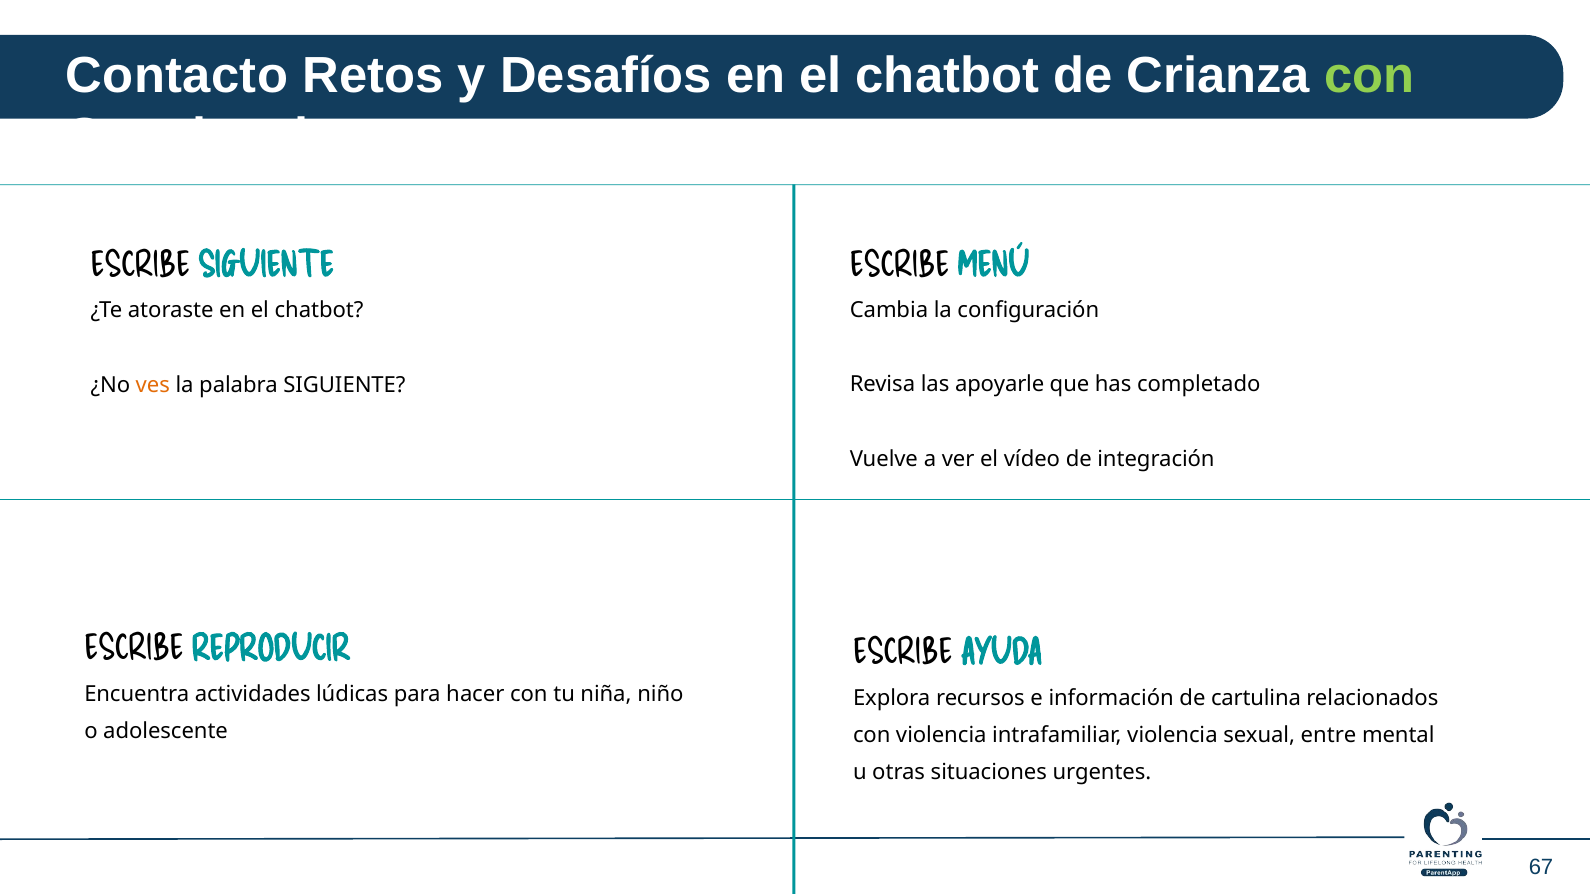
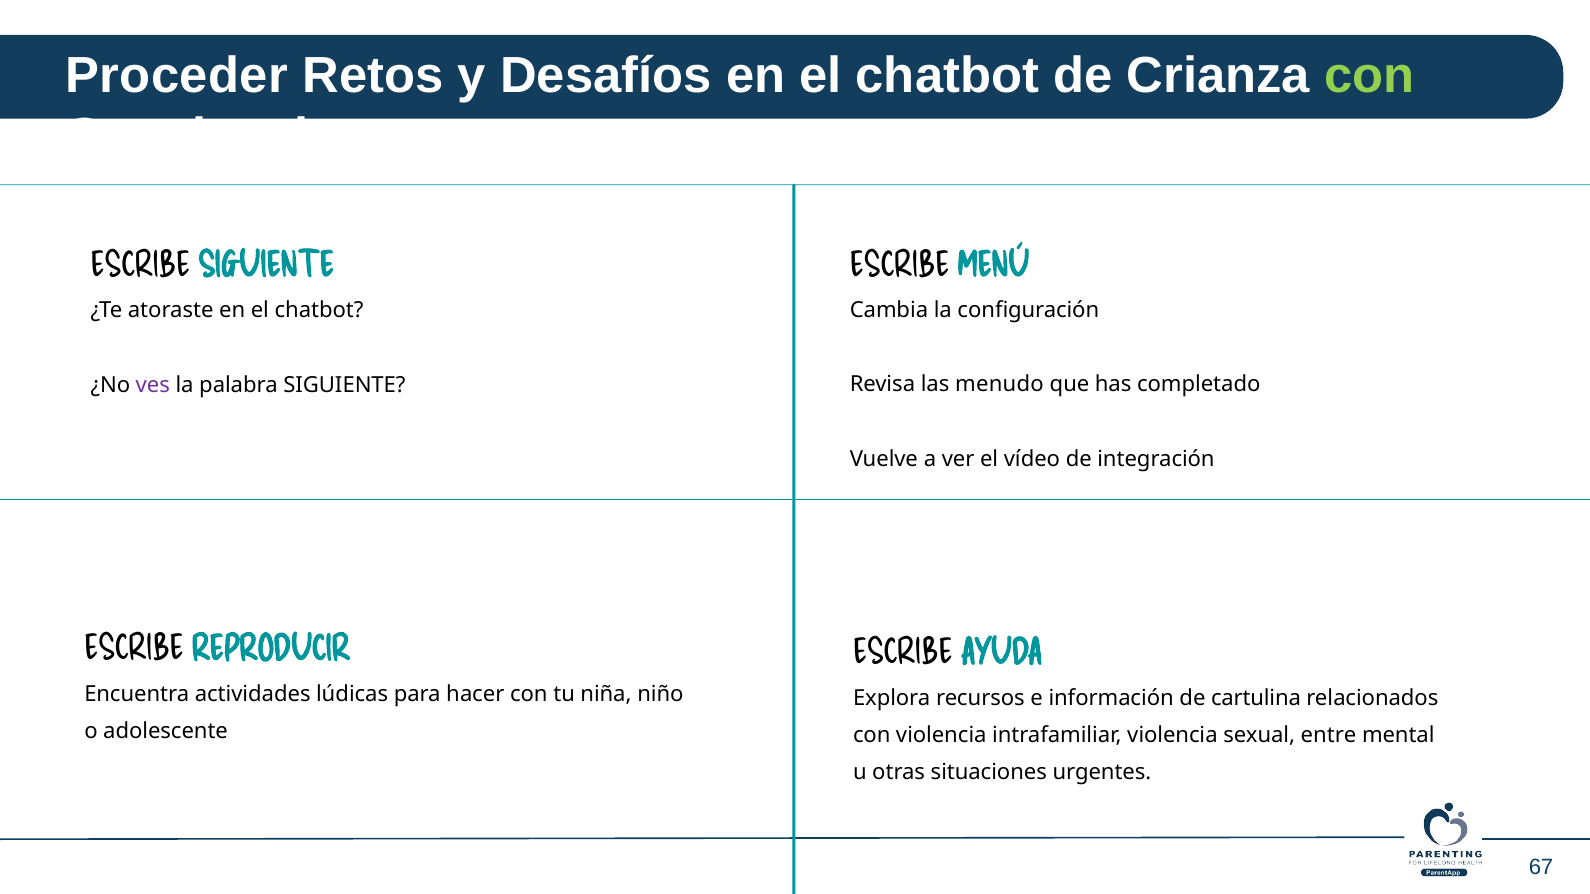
Contacto: Contacto -> Proceder
ves colour: orange -> purple
apoyarle: apoyarle -> menudo
